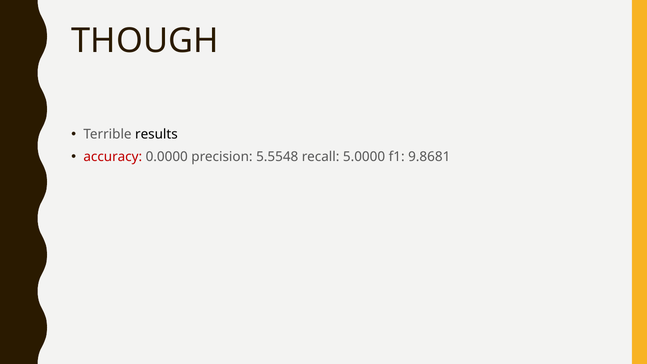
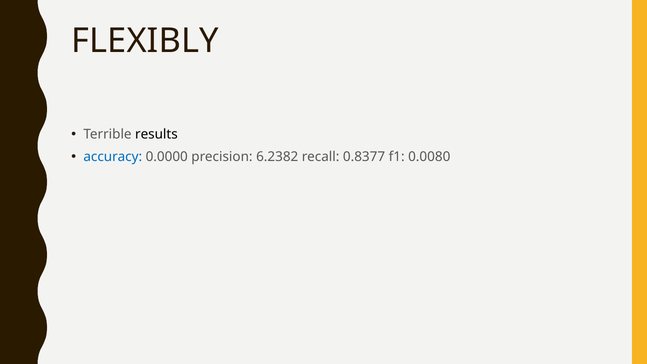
THOUGH: THOUGH -> FLEXIBLY
accuracy colour: red -> blue
5.5548: 5.5548 -> 6.2382
5.0000: 5.0000 -> 0.8377
9.8681: 9.8681 -> 0.0080
